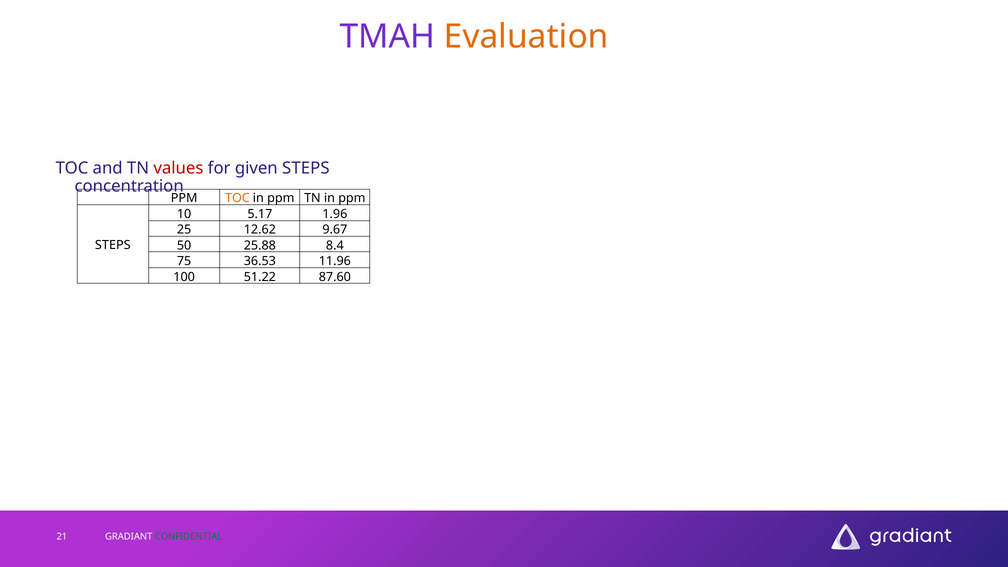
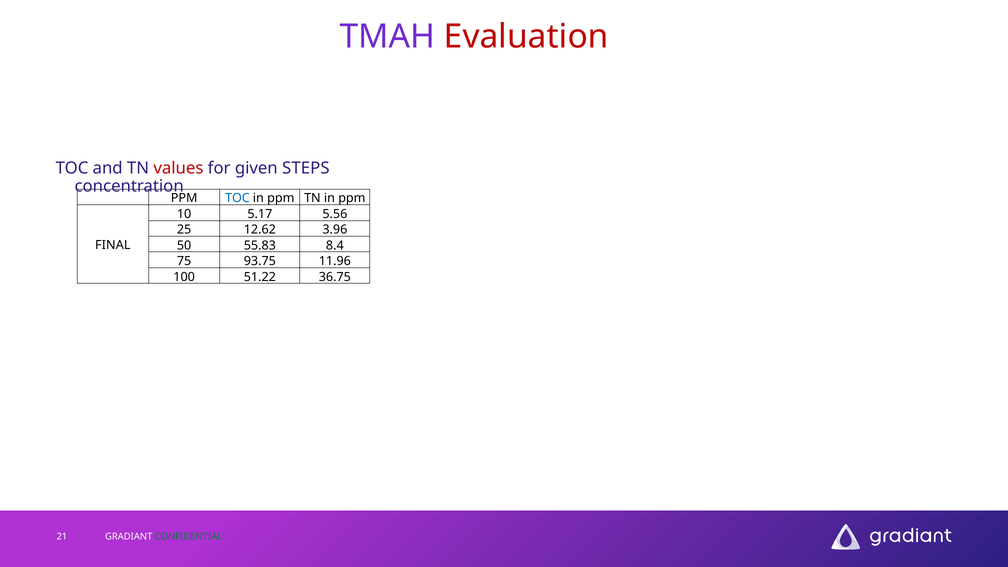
Evaluation colour: orange -> red
TOC at (237, 198) colour: orange -> blue
1.96: 1.96 -> 5.56
9.67: 9.67 -> 3.96
STEPS at (113, 245): STEPS -> FINAL
25.88: 25.88 -> 55.83
36.53: 36.53 -> 93.75
87.60: 87.60 -> 36.75
